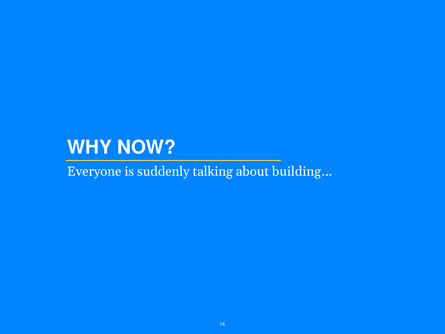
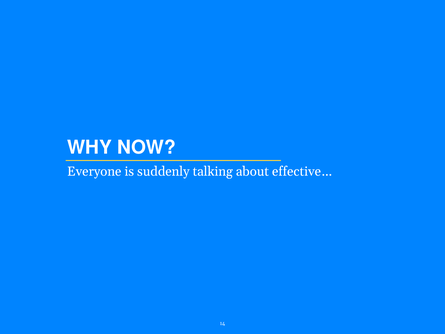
building…: building… -> effective…
